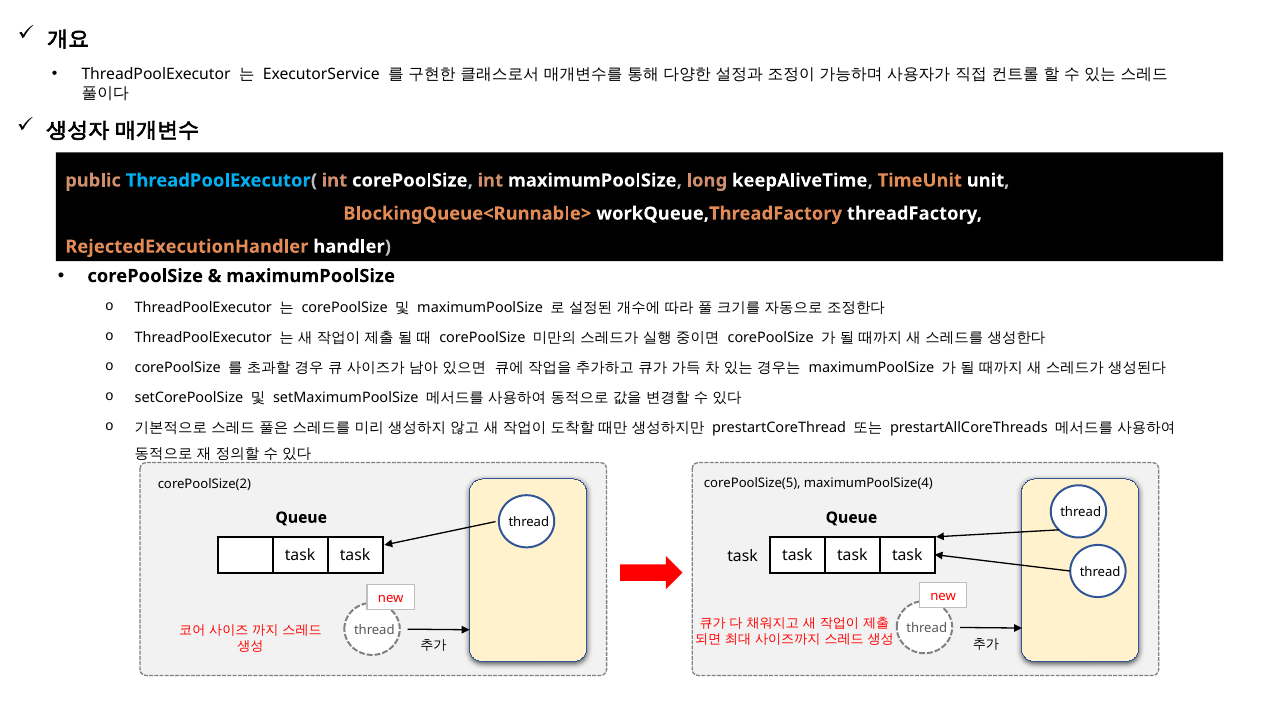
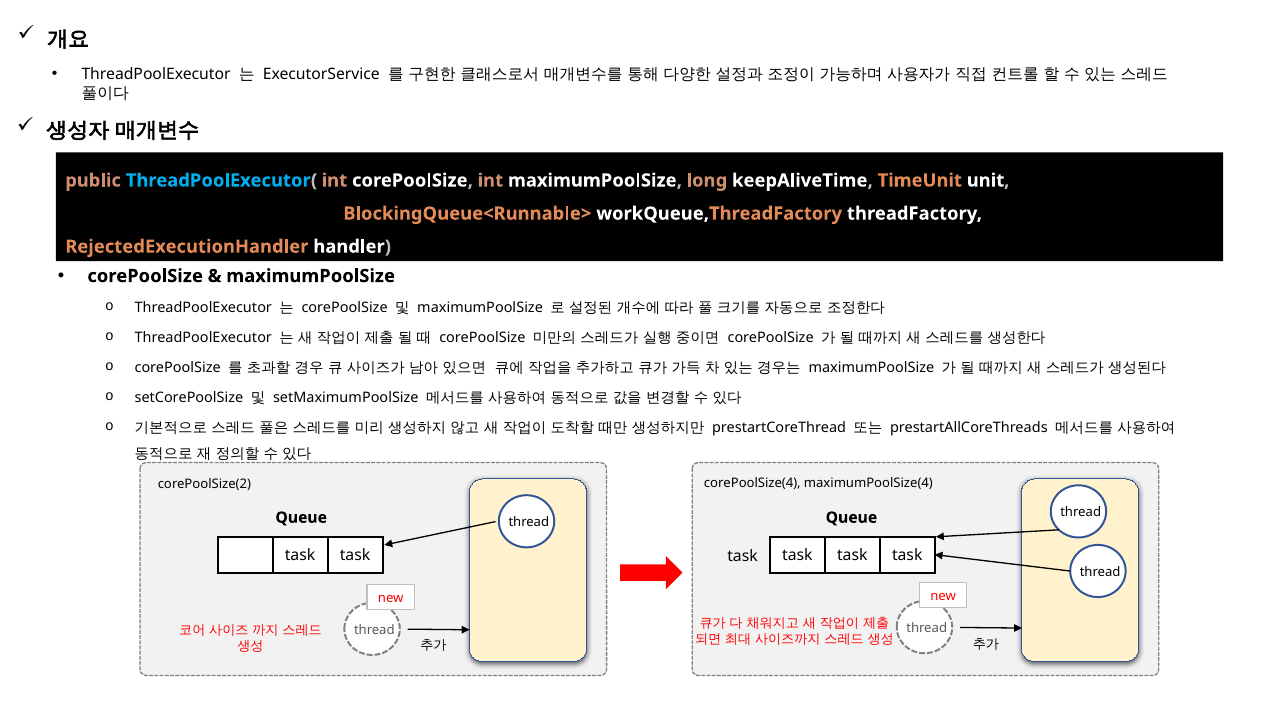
corePoolSize(5: corePoolSize(5 -> corePoolSize(4
